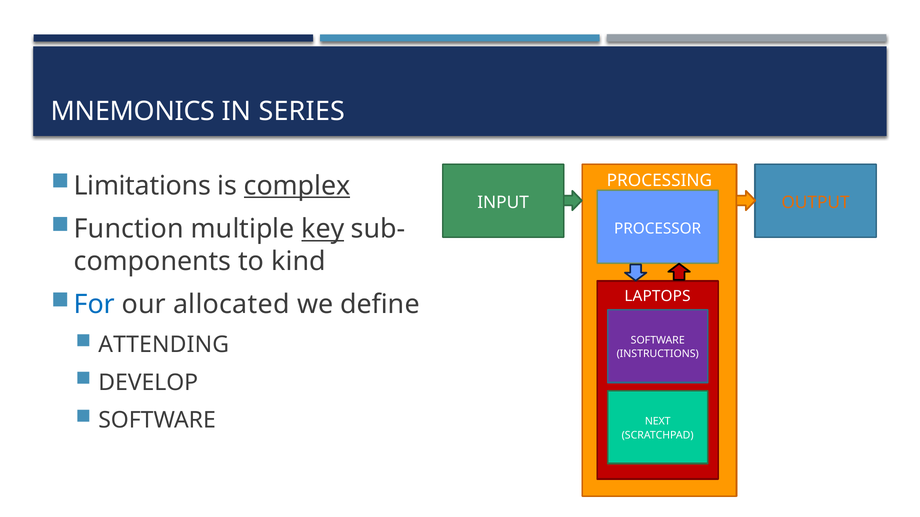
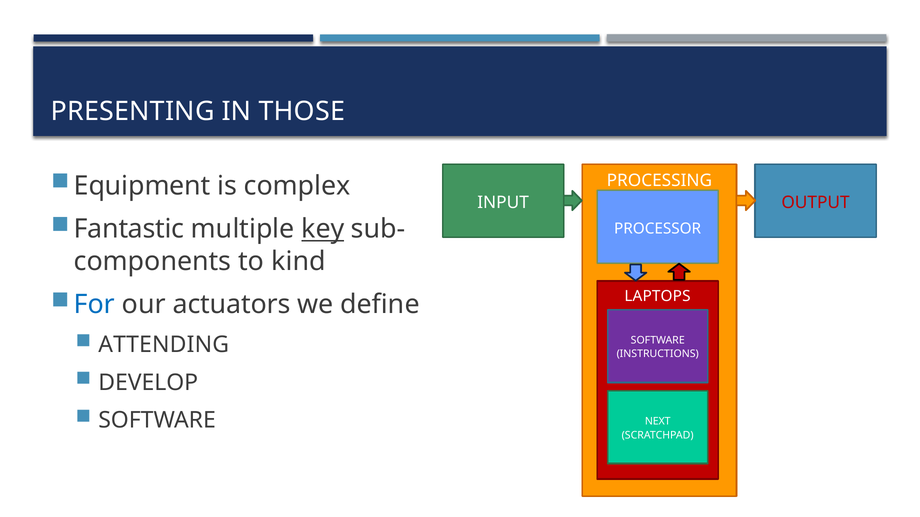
MNEMONICS: MNEMONICS -> PRESENTING
SERIES: SERIES -> THOSE
Limitations: Limitations -> Equipment
complex underline: present -> none
OUTPUT colour: orange -> red
Function: Function -> Fantastic
allocated: allocated -> actuators
